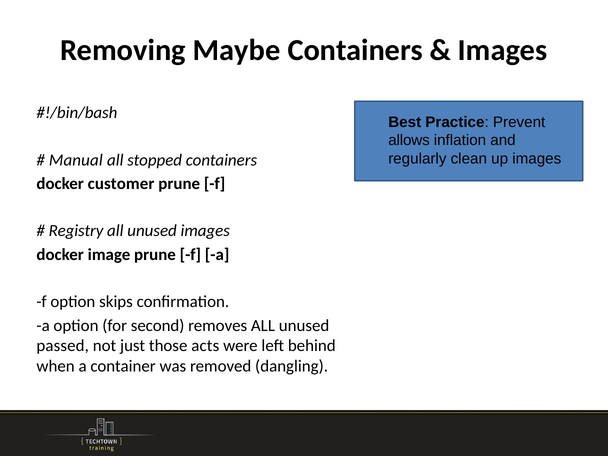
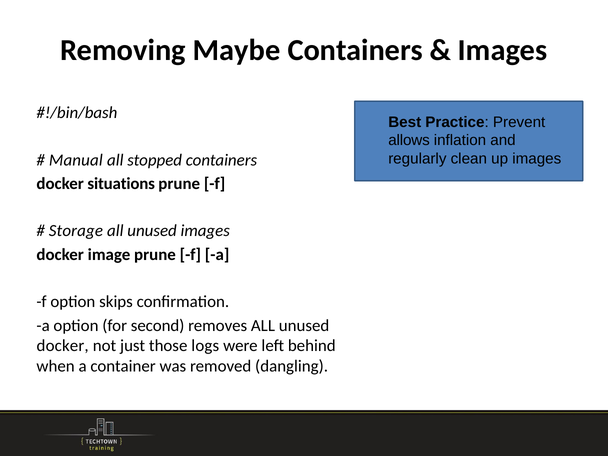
customer: customer -> situations
Registry: Registry -> Storage
passed at (63, 346): passed -> docker
acts: acts -> logs
